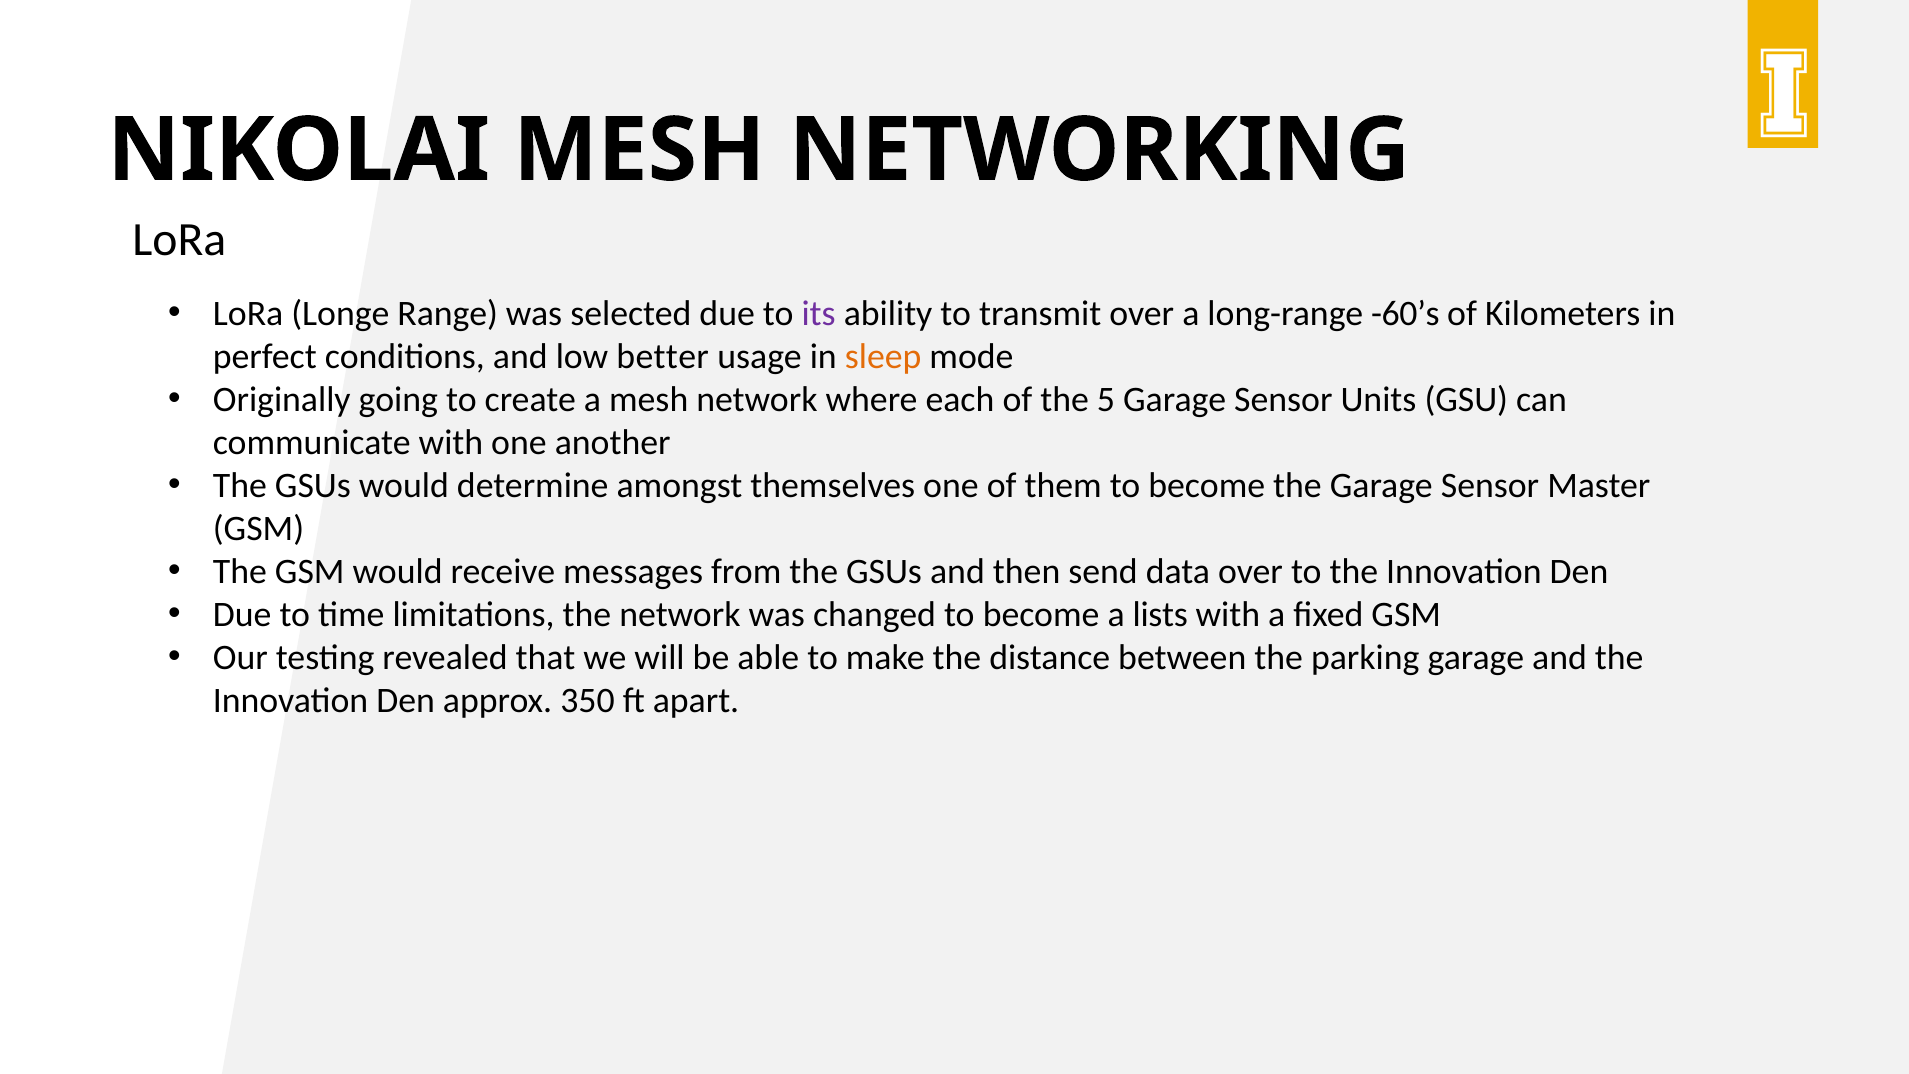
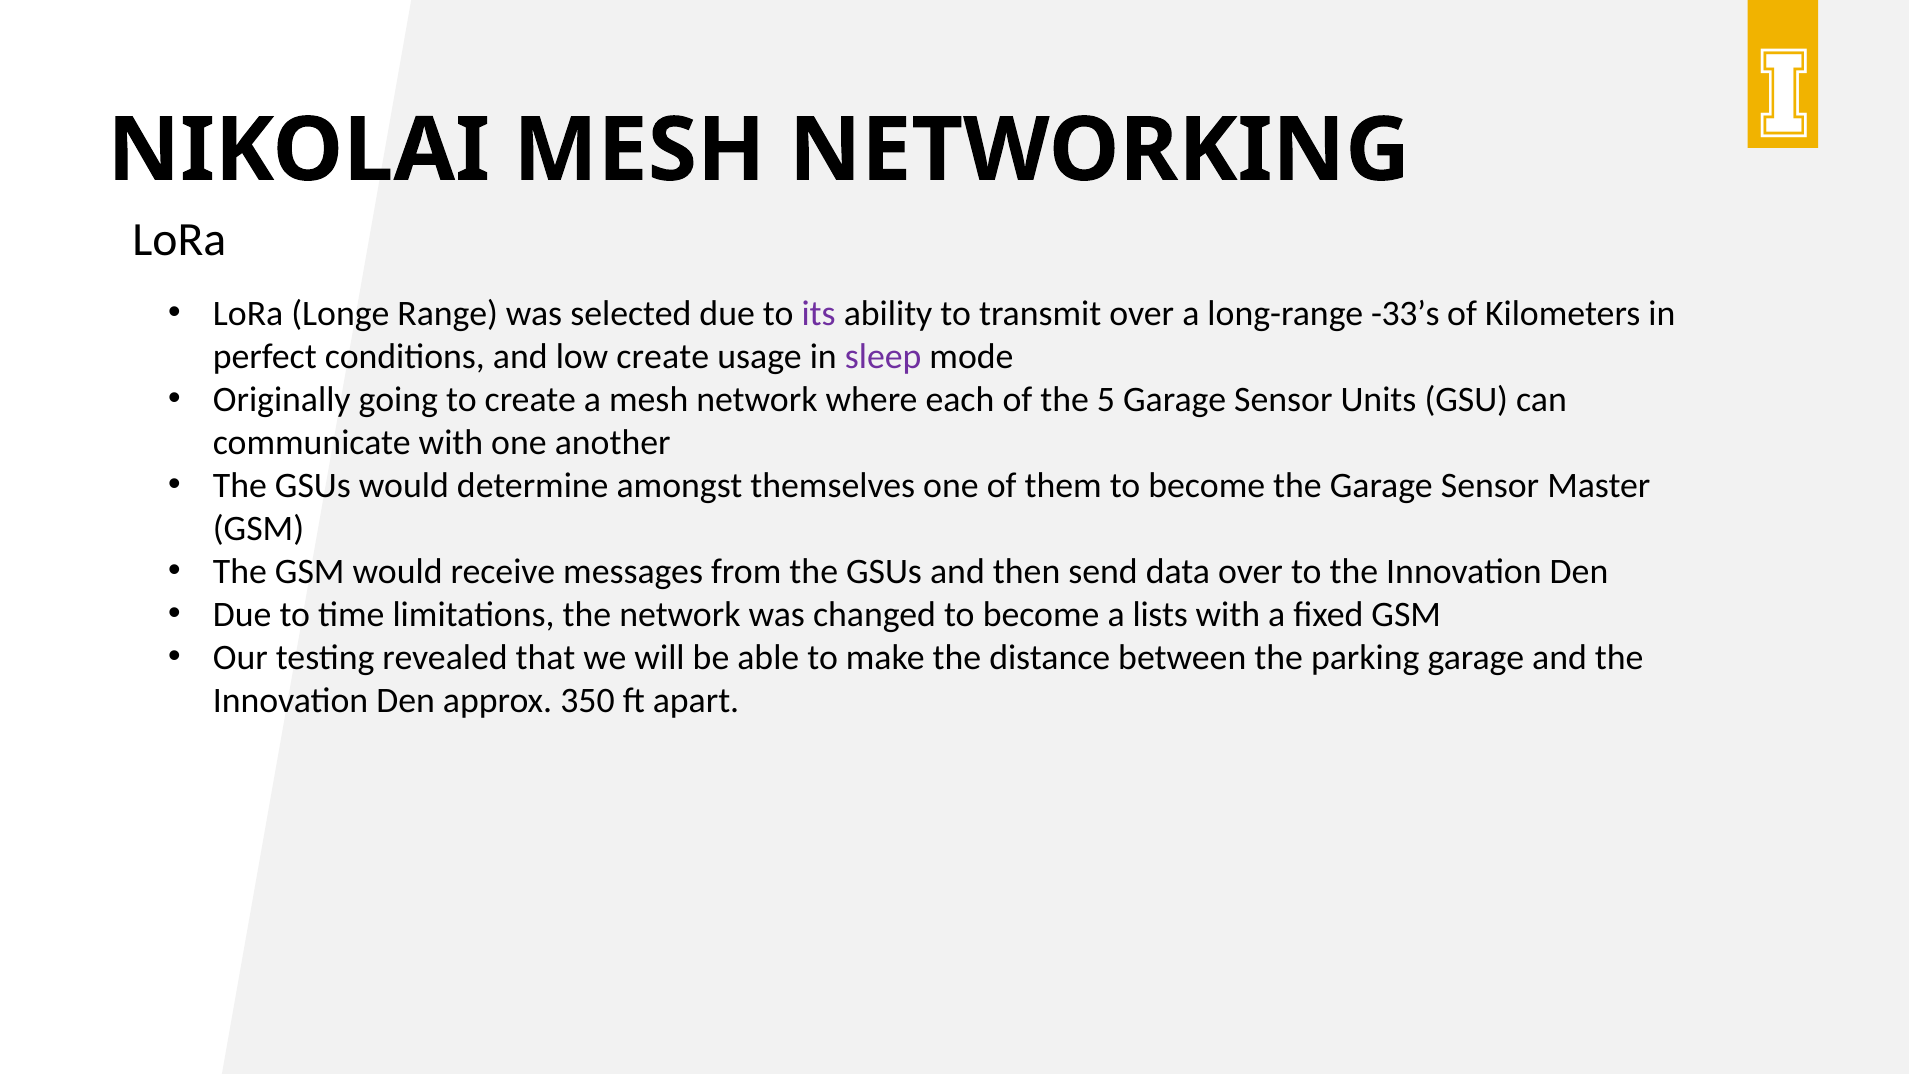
-60’s: -60’s -> -33’s
low better: better -> create
sleep colour: orange -> purple
